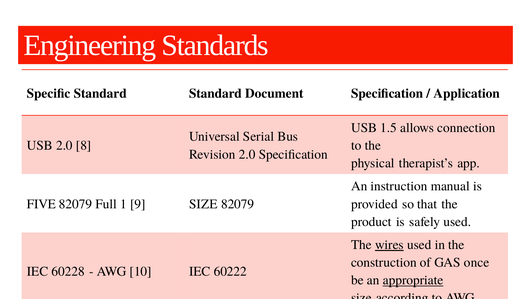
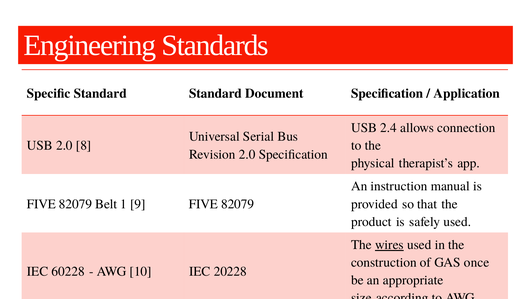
1.5: 1.5 -> 2.4
Full: Full -> Belt
9 SIZE: SIZE -> FIVE
60222: 60222 -> 20228
appropriate underline: present -> none
